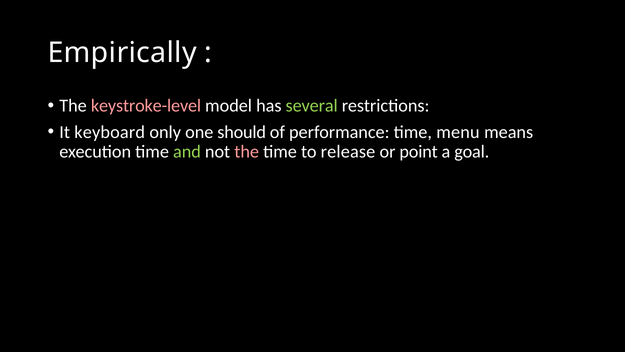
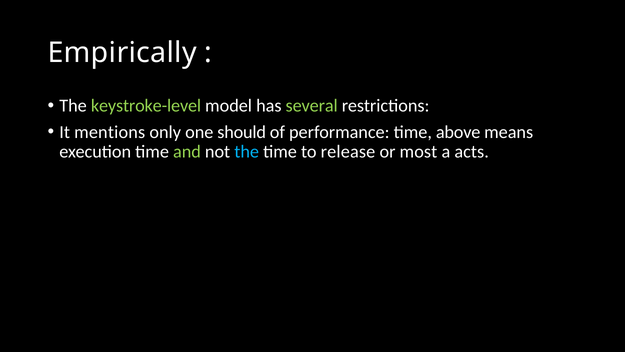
keystroke-level colour: pink -> light green
keyboard: keyboard -> mentions
menu: menu -> above
the at (247, 152) colour: pink -> light blue
point: point -> most
goal: goal -> acts
